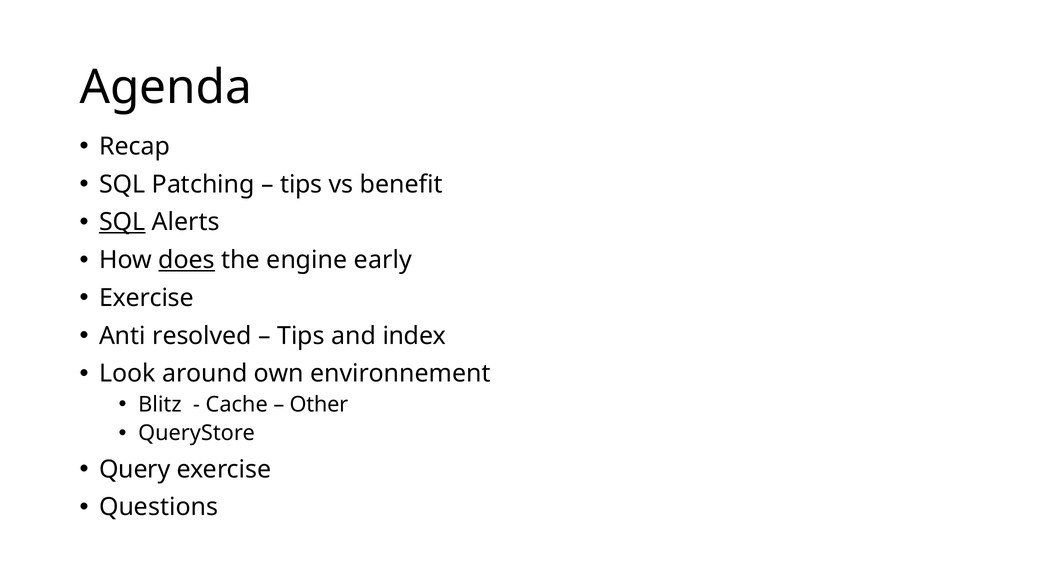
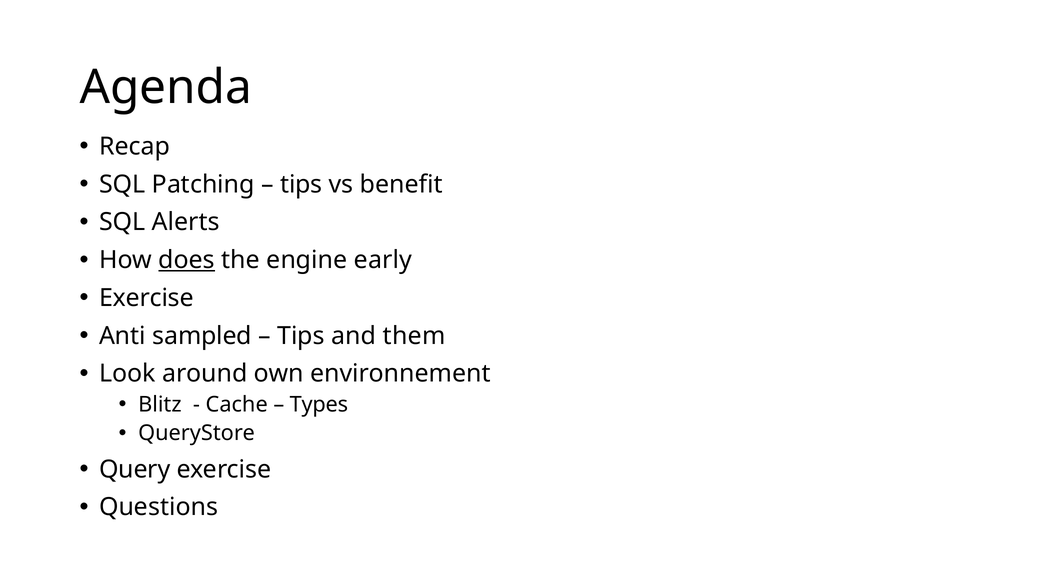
SQL at (122, 222) underline: present -> none
resolved: resolved -> sampled
index: index -> them
Other: Other -> Types
